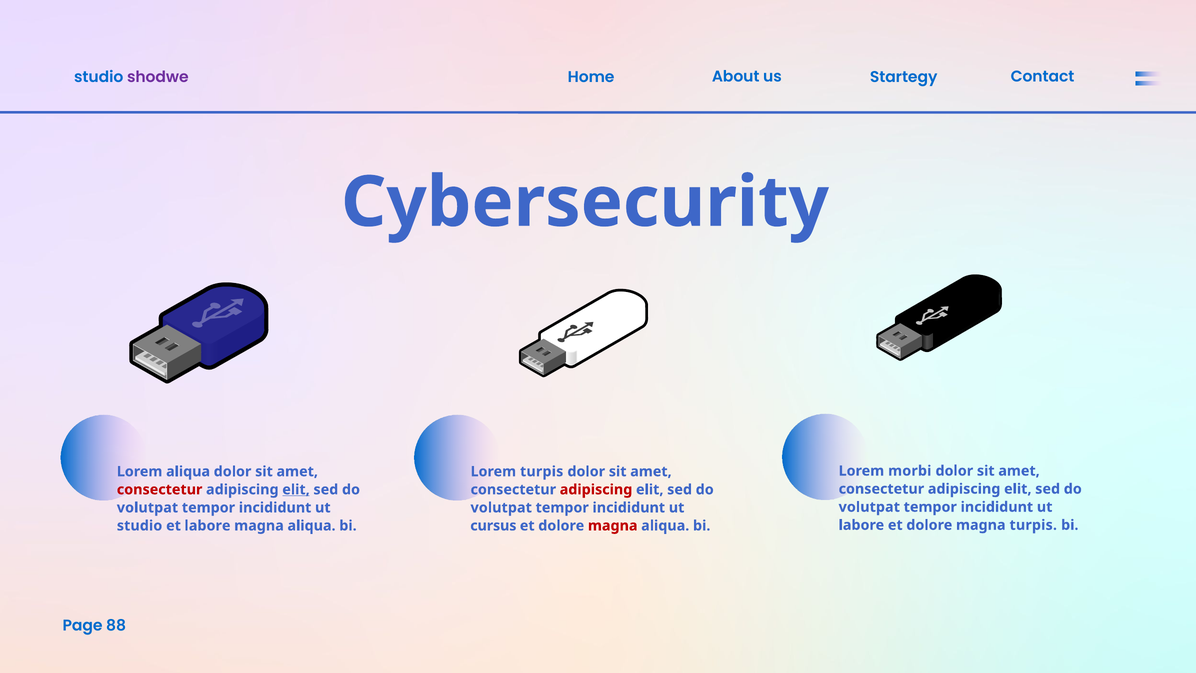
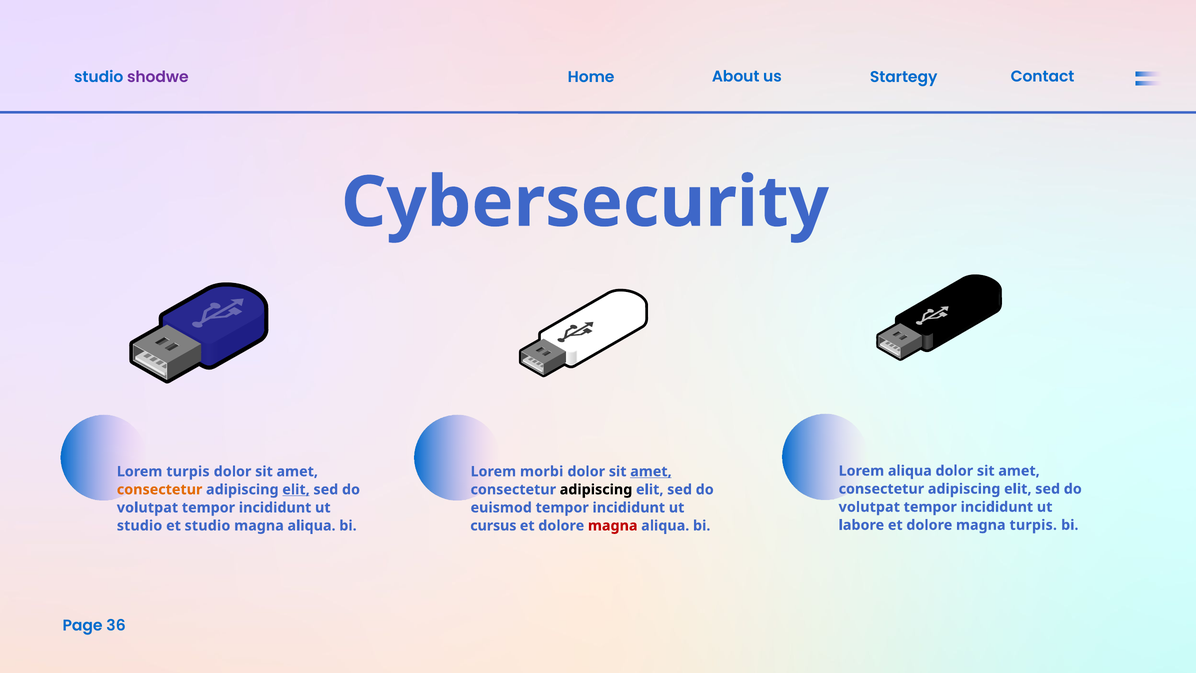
Lorem morbi: morbi -> aliqua
Lorem aliqua: aliqua -> turpis
Lorem turpis: turpis -> morbi
amet at (651, 471) underline: none -> present
consectetur at (160, 489) colour: red -> orange
adipiscing at (596, 489) colour: red -> black
volutpat at (501, 507): volutpat -> euismod
et labore: labore -> studio
88: 88 -> 36
